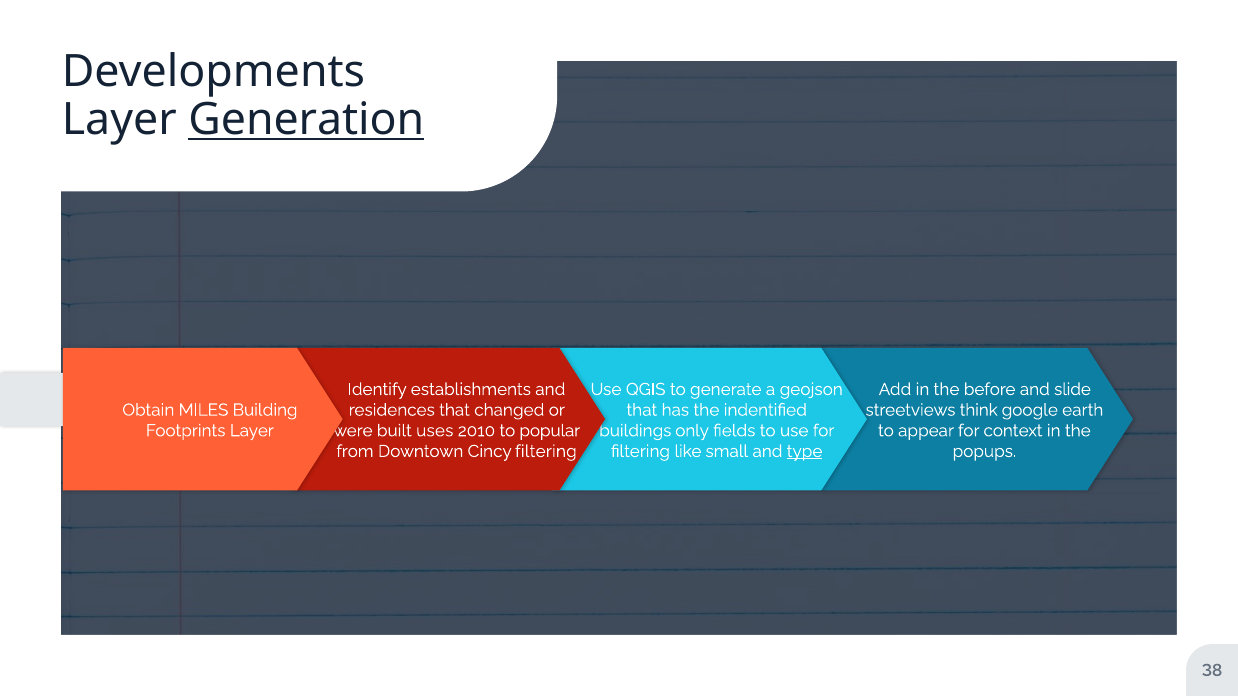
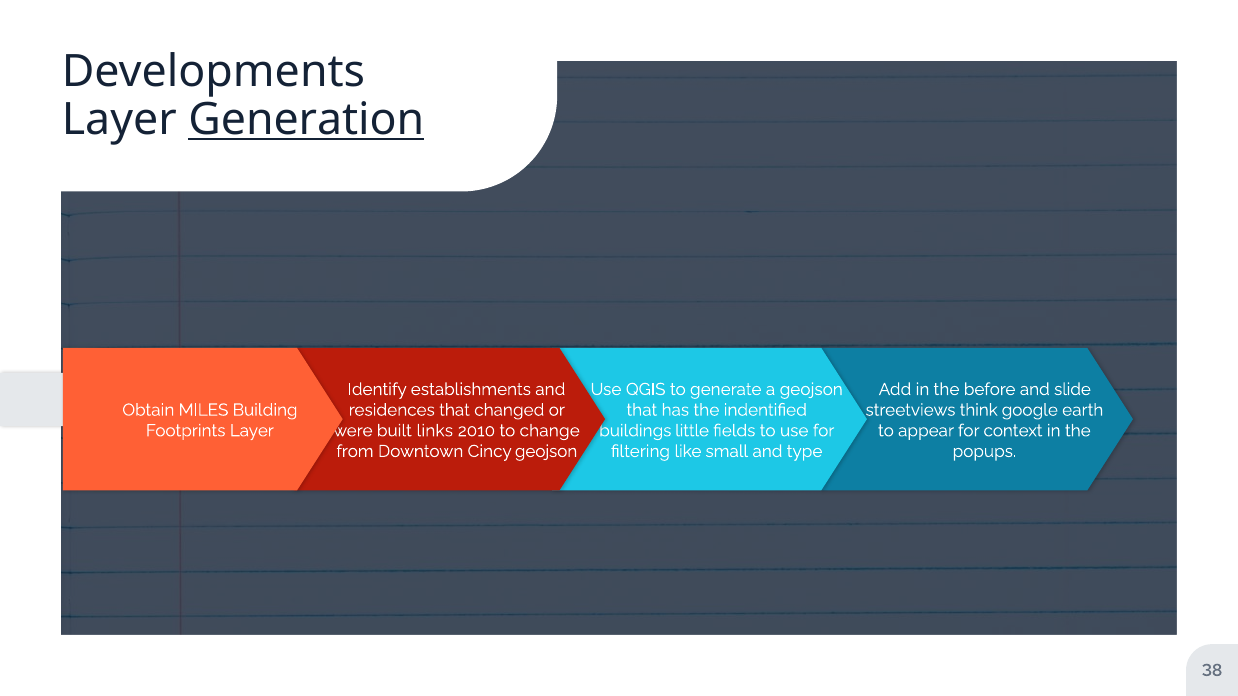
uses: uses -> links
popular: popular -> change
only: only -> little
Cincy filtering: filtering -> geojson
type underline: present -> none
